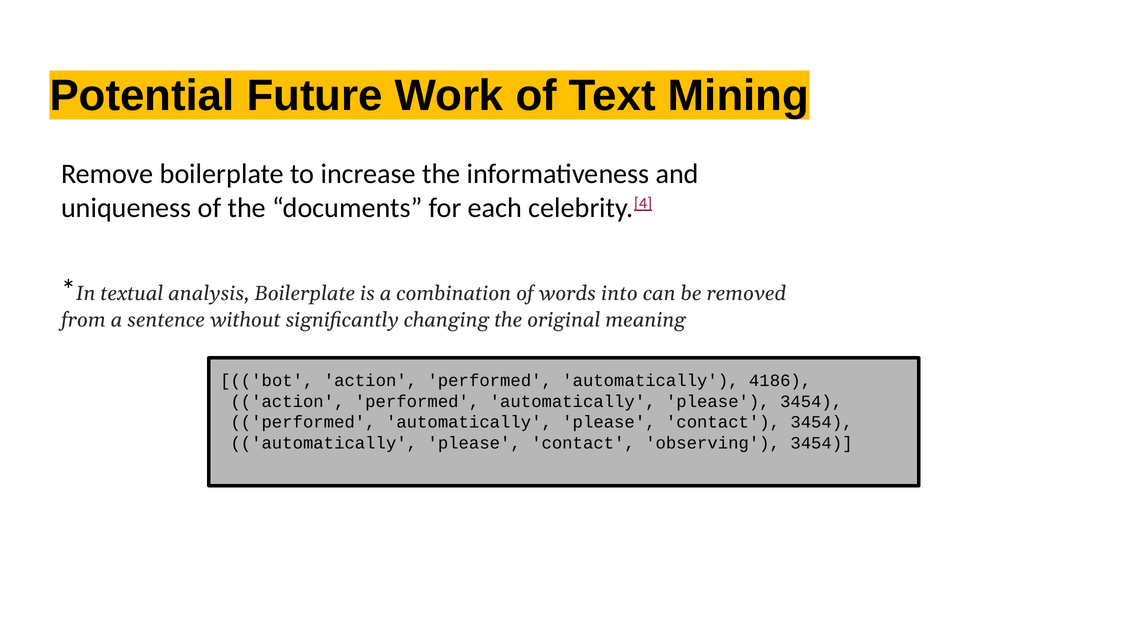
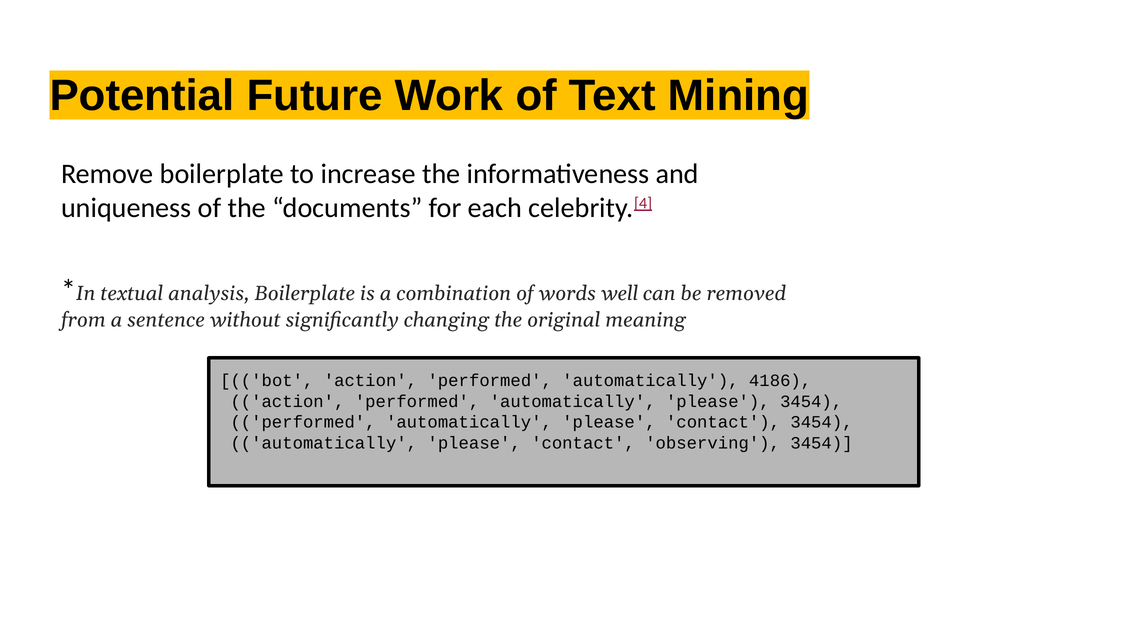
into: into -> well
